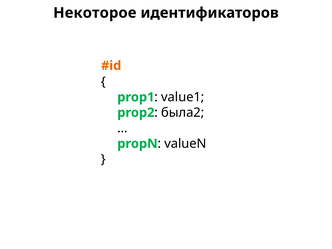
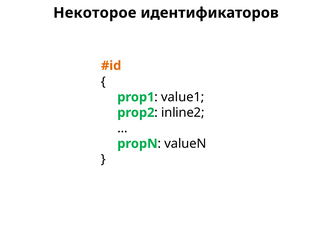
была2: была2 -> inline2
